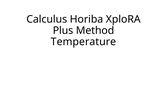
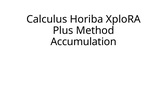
Temperature: Temperature -> Accumulation
